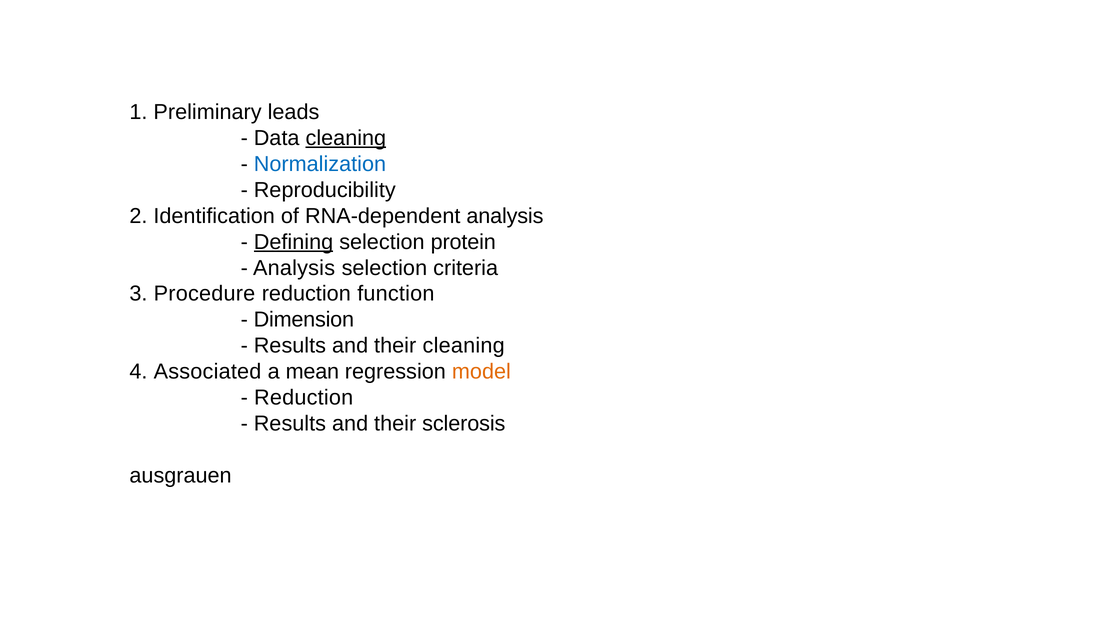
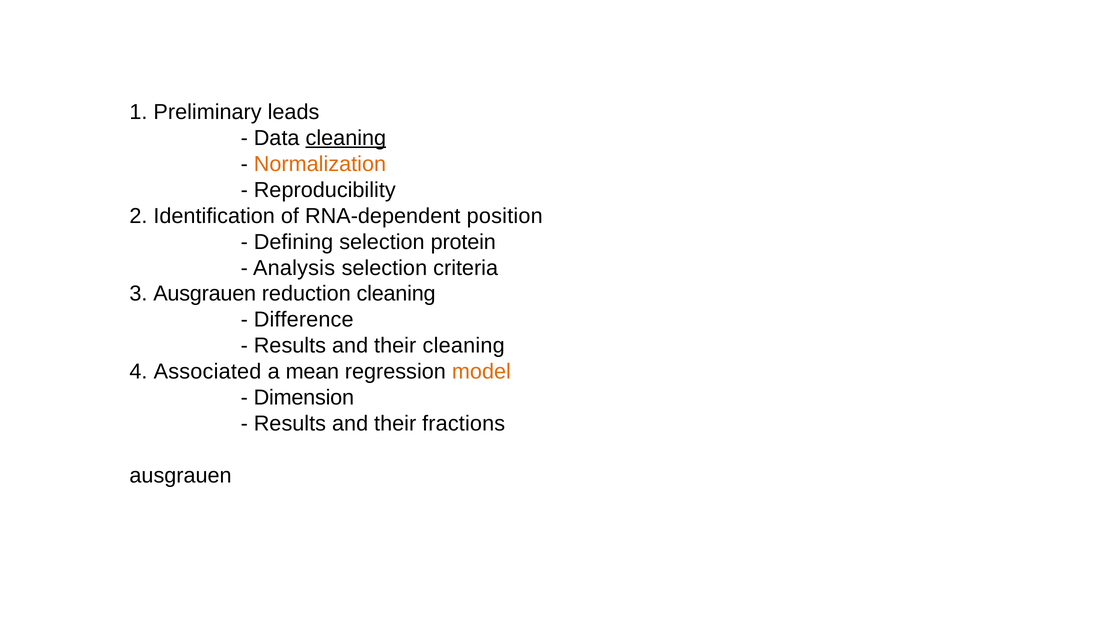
Normalization colour: blue -> orange
RNA-dependent analysis: analysis -> position
Defining underline: present -> none
3 Procedure: Procedure -> Ausgrauen
reduction function: function -> cleaning
Dimension: Dimension -> Difference
Reduction at (304, 397): Reduction -> Dimension
sclerosis: sclerosis -> fractions
